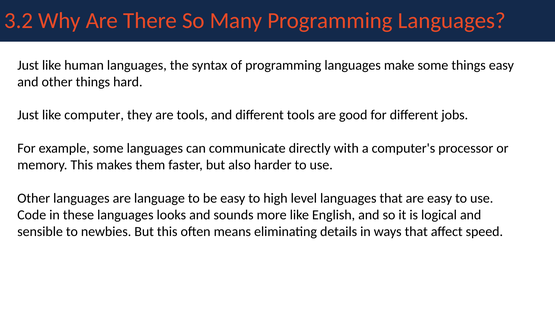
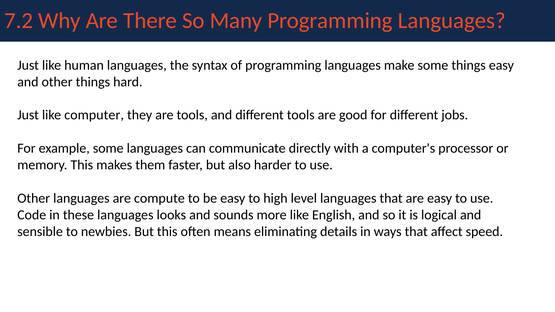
3.2: 3.2 -> 7.2
language: language -> compute
